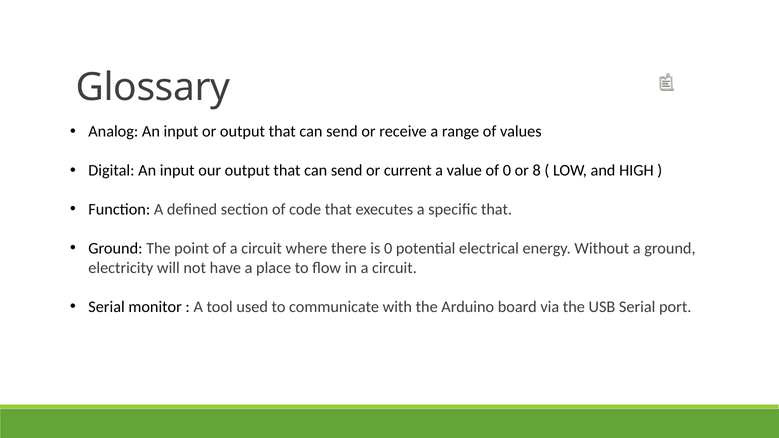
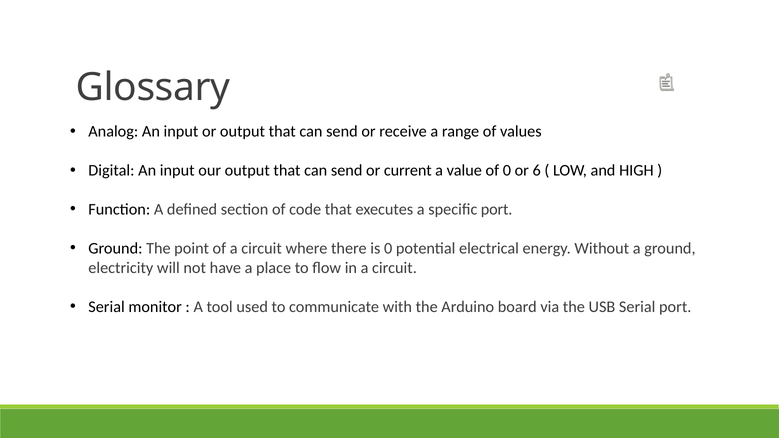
8: 8 -> 6
specific that: that -> port
